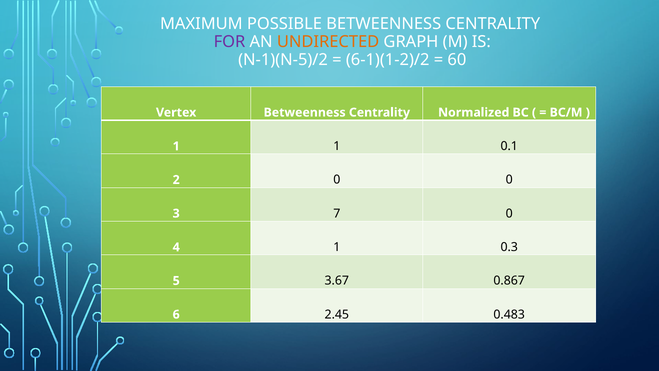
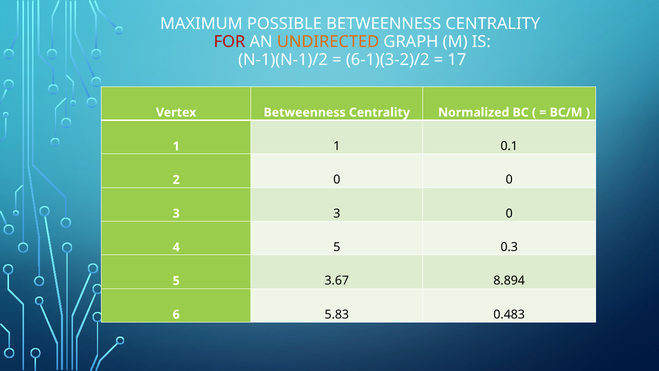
FOR colour: purple -> red
N-1)(N-5)/2: N-1)(N-5)/2 -> N-1)(N-1)/2
6-1)(1-2)/2: 6-1)(1-2)/2 -> 6-1)(3-2)/2
60: 60 -> 17
7 at (337, 213): 7 -> 3
1 at (337, 247): 1 -> 5
0.867: 0.867 -> 8.894
2.45: 2.45 -> 5.83
